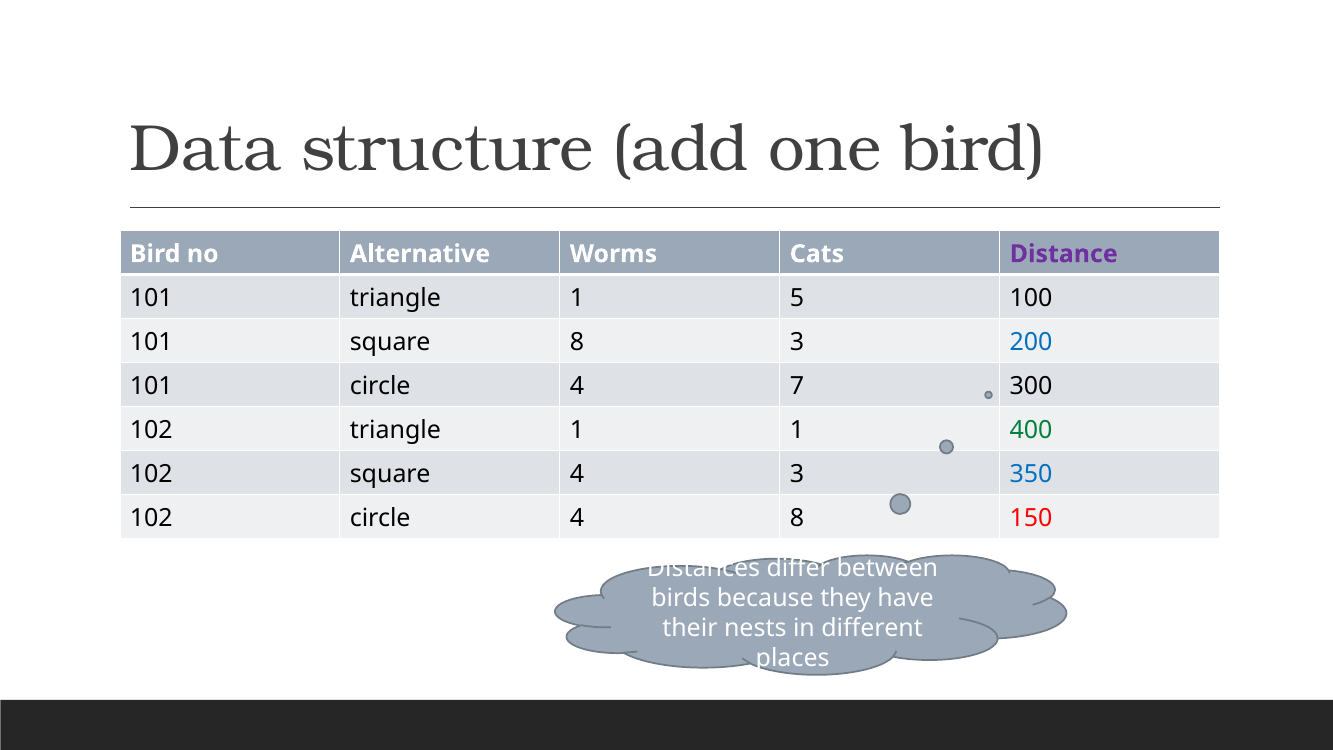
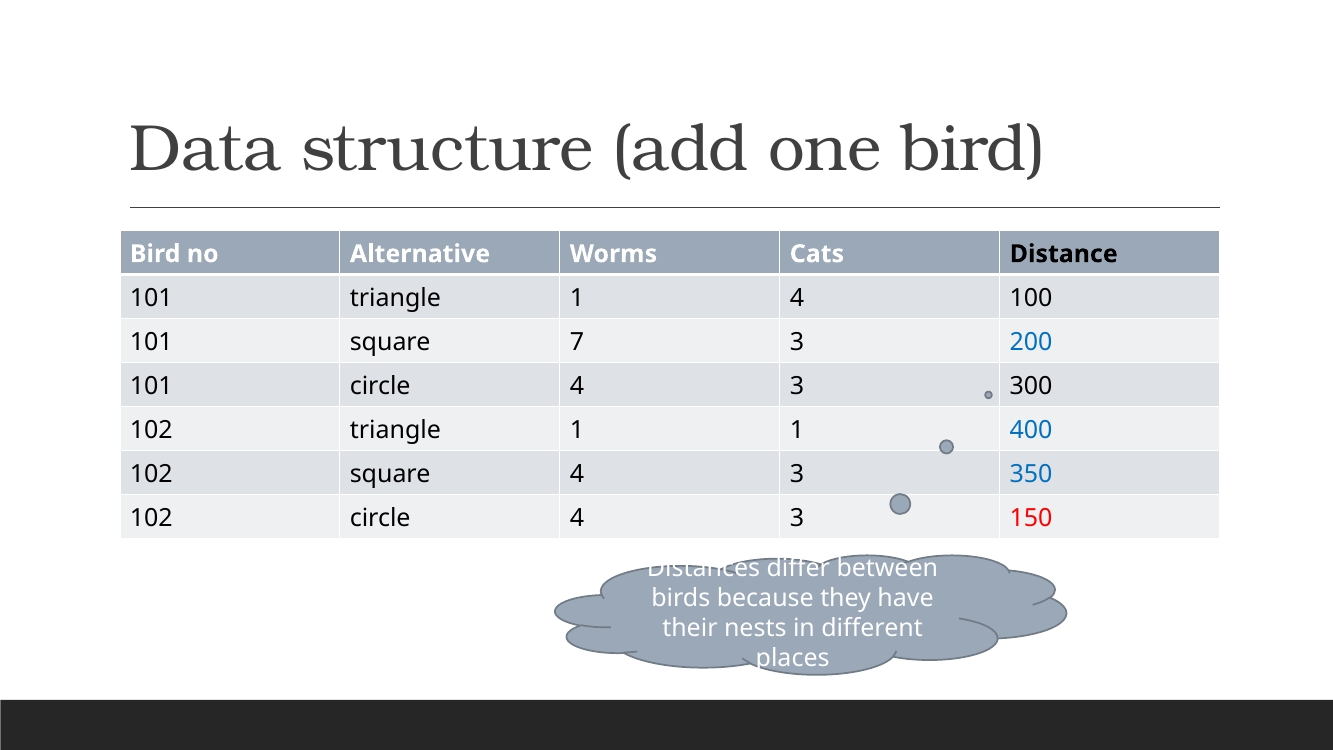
Distance colour: purple -> black
1 5: 5 -> 4
square 8: 8 -> 7
101 circle 4 7: 7 -> 3
400 colour: green -> blue
102 circle 4 8: 8 -> 3
